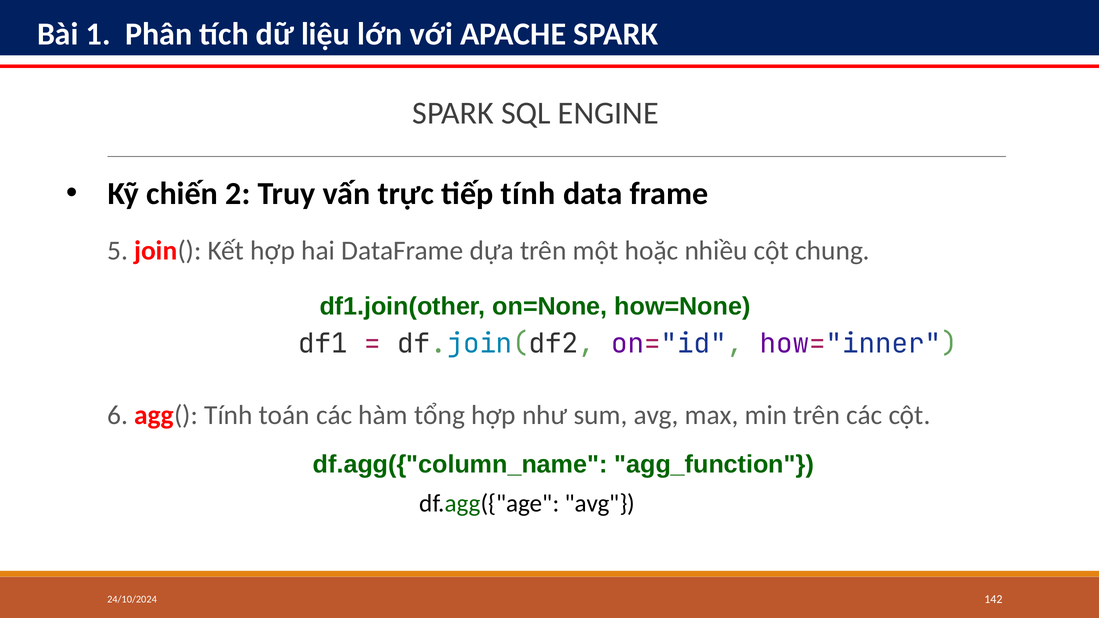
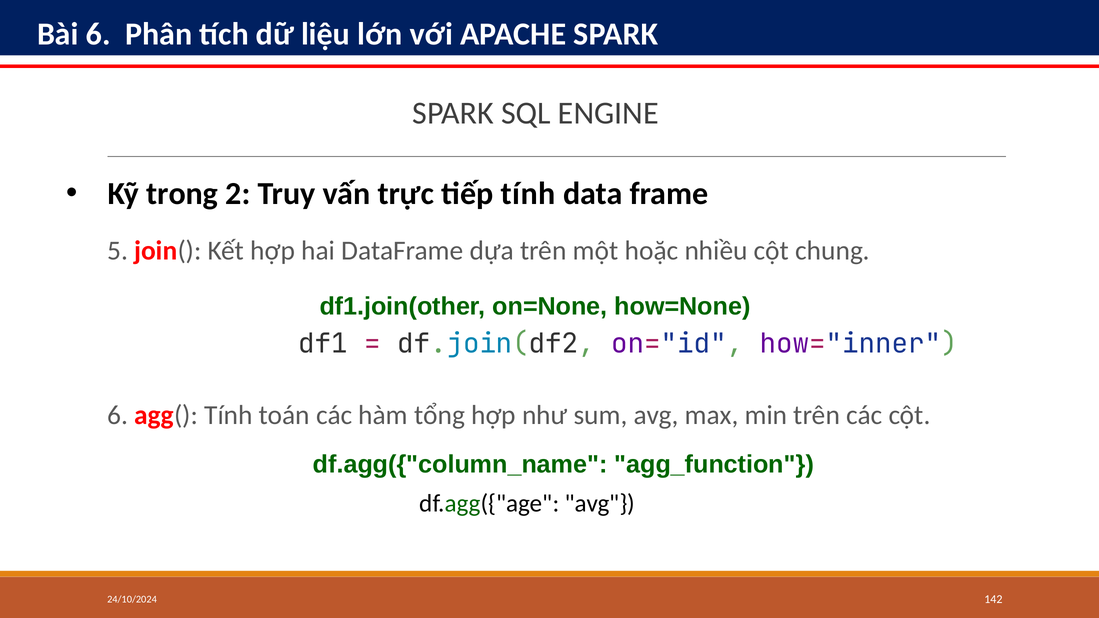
Bài 1: 1 -> 6
chiến: chiến -> trong
